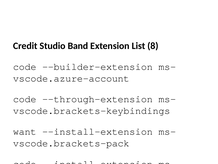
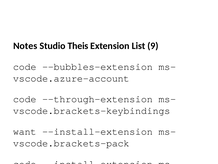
Credit: Credit -> Notes
Band: Band -> Theis
8: 8 -> 9
--builder-extension: --builder-extension -> --bubbles-extension
